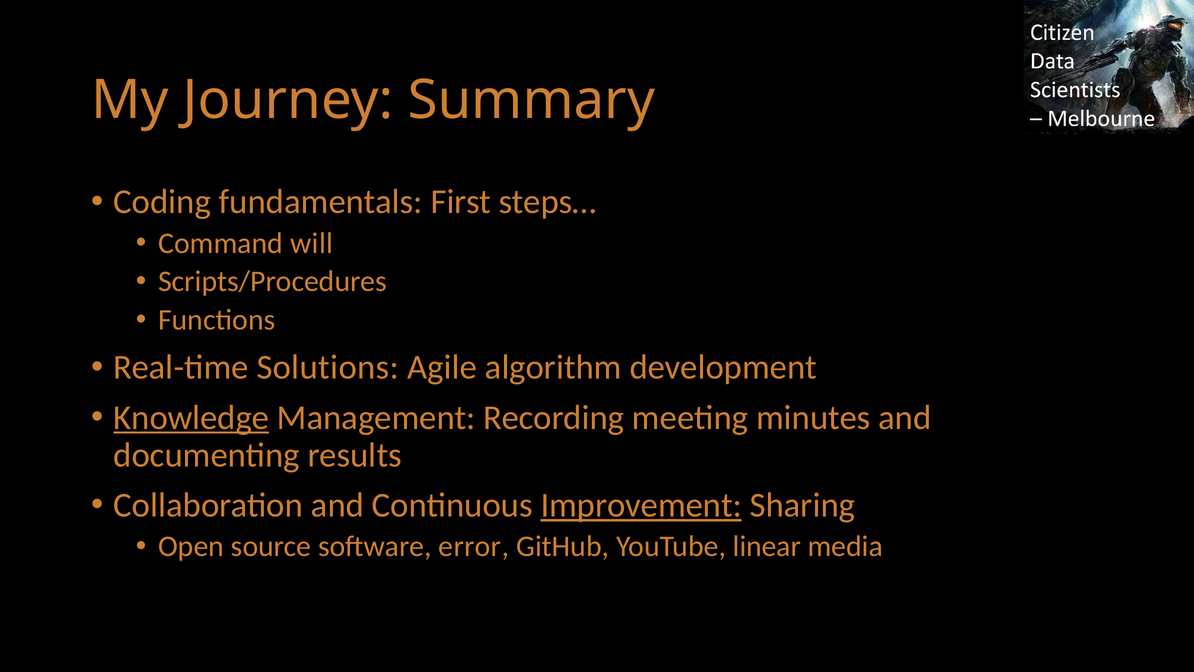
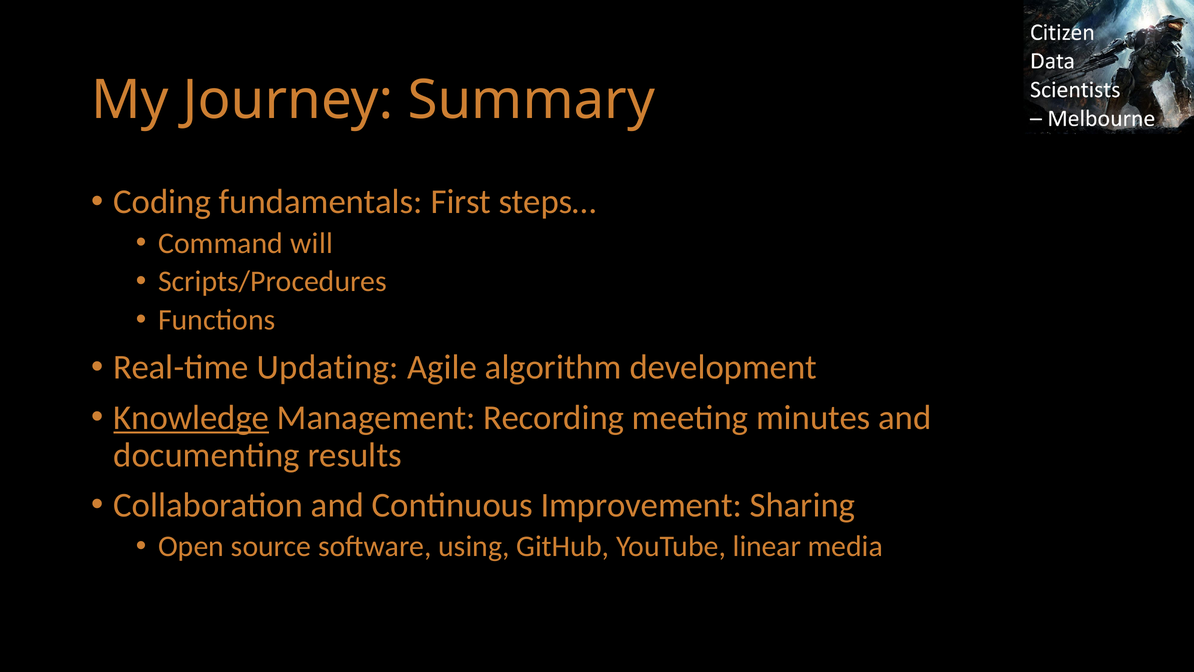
Solutions: Solutions -> Updating
Improvement underline: present -> none
error: error -> using
